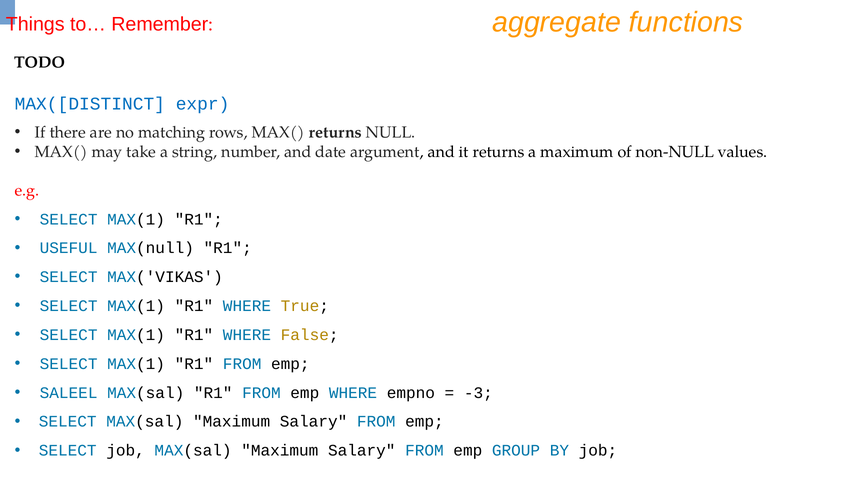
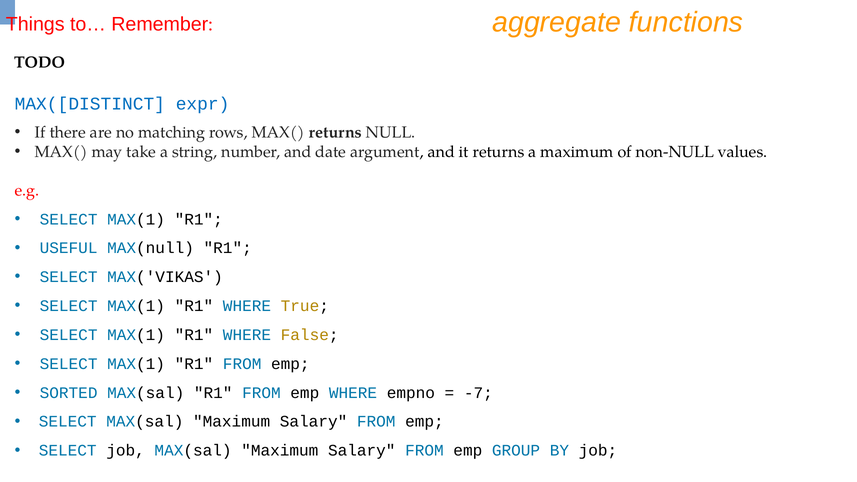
SALEEL: SALEEL -> SORTED
-3: -3 -> -7
